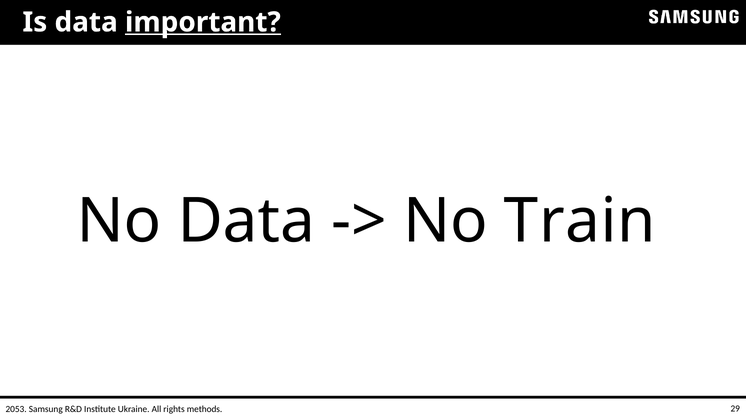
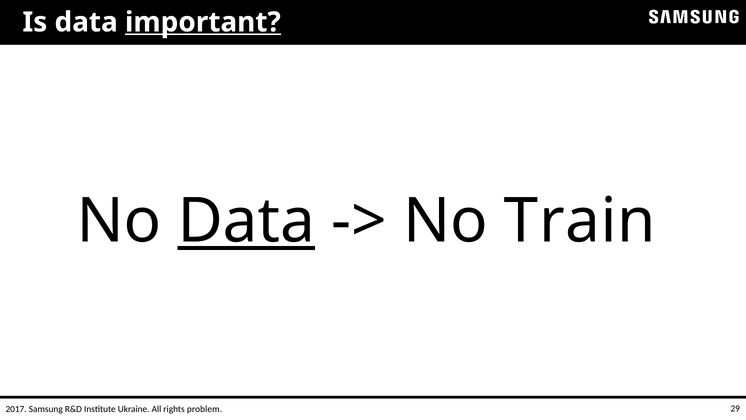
Data at (246, 221) underline: none -> present
2053: 2053 -> 2017
methods: methods -> problem
